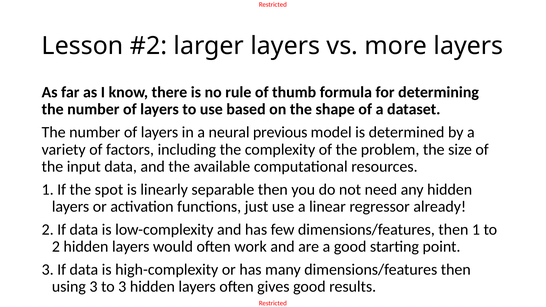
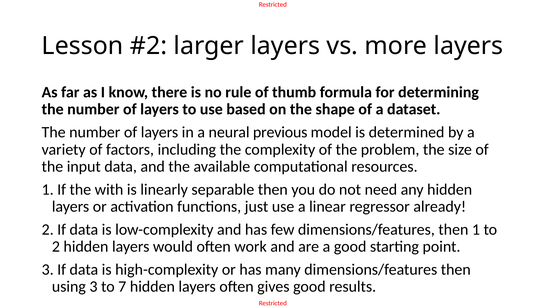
spot: spot -> with
to 3: 3 -> 7
